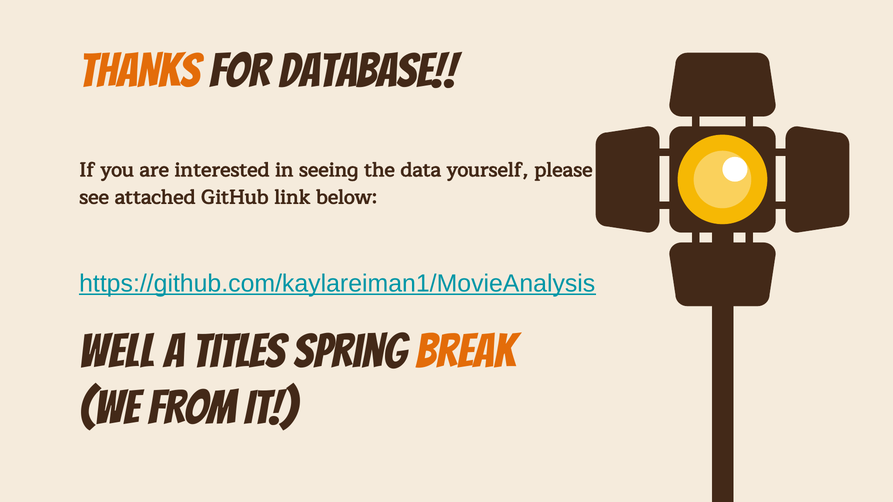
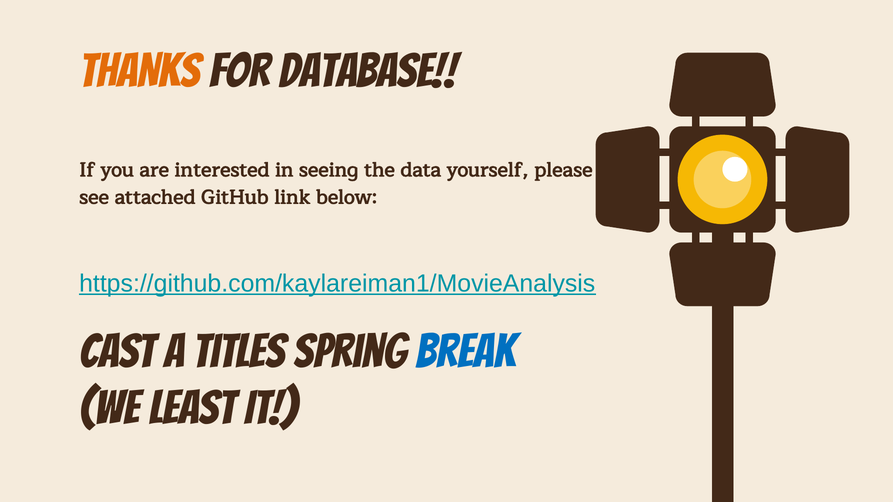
Well: Well -> Cast
break colour: orange -> blue
FROM: FROM -> LEAST
